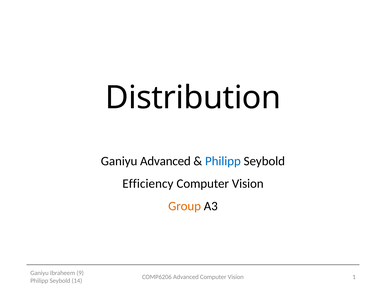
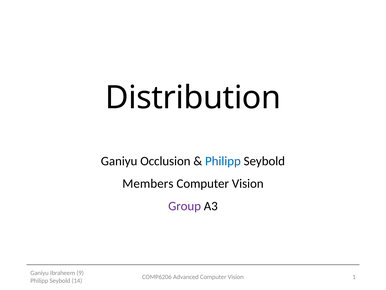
Ganiyu Advanced: Advanced -> Occlusion
Efficiency: Efficiency -> Members
Group colour: orange -> purple
